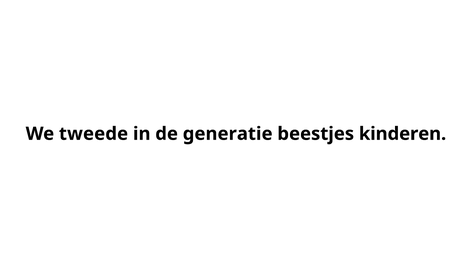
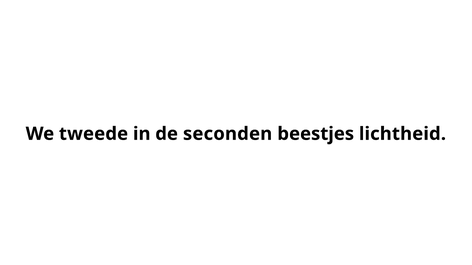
generatie: generatie -> seconden
kinderen: kinderen -> lichtheid
